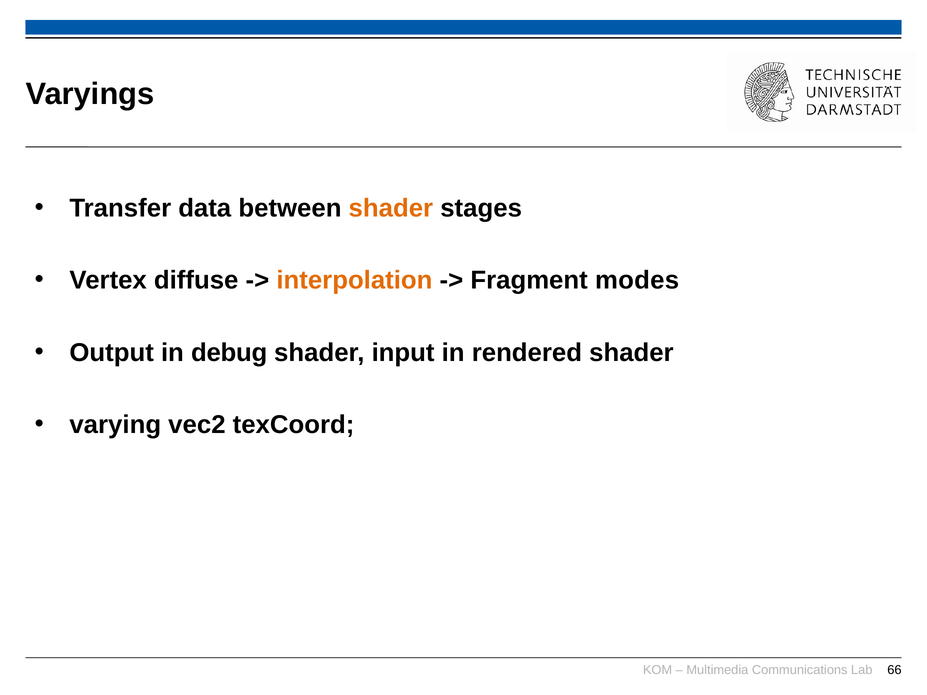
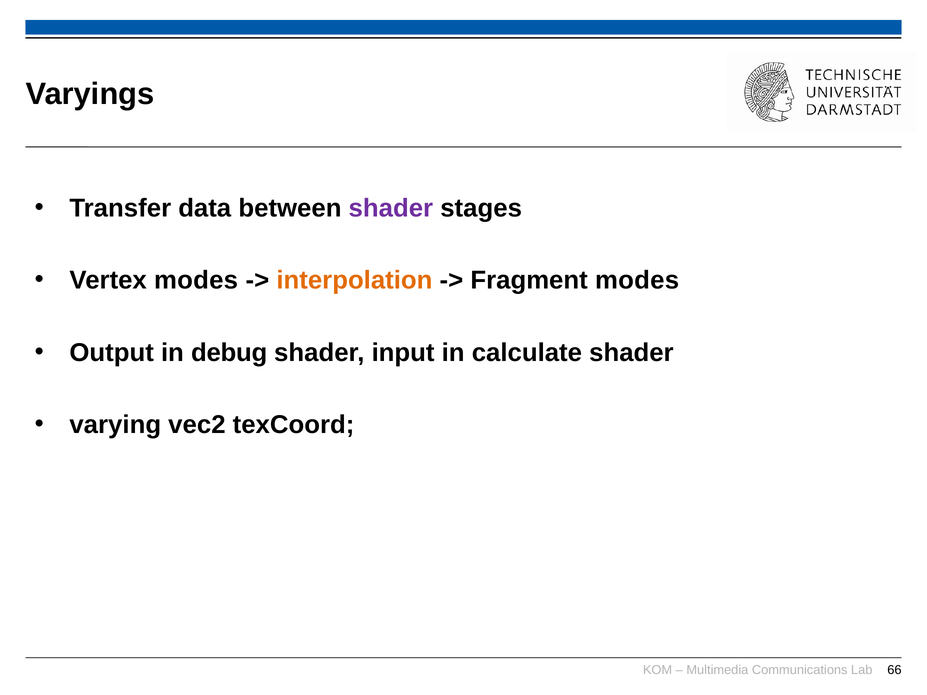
shader at (391, 208) colour: orange -> purple
Vertex diffuse: diffuse -> modes
rendered: rendered -> calculate
